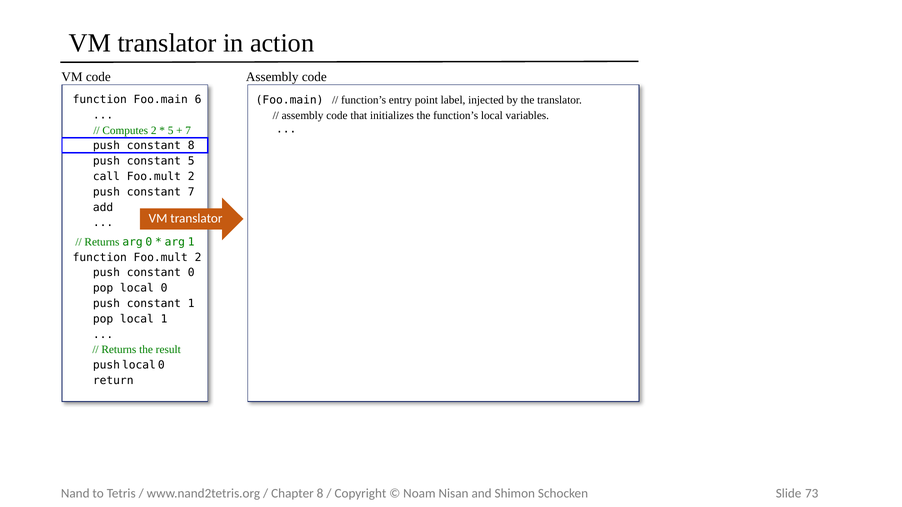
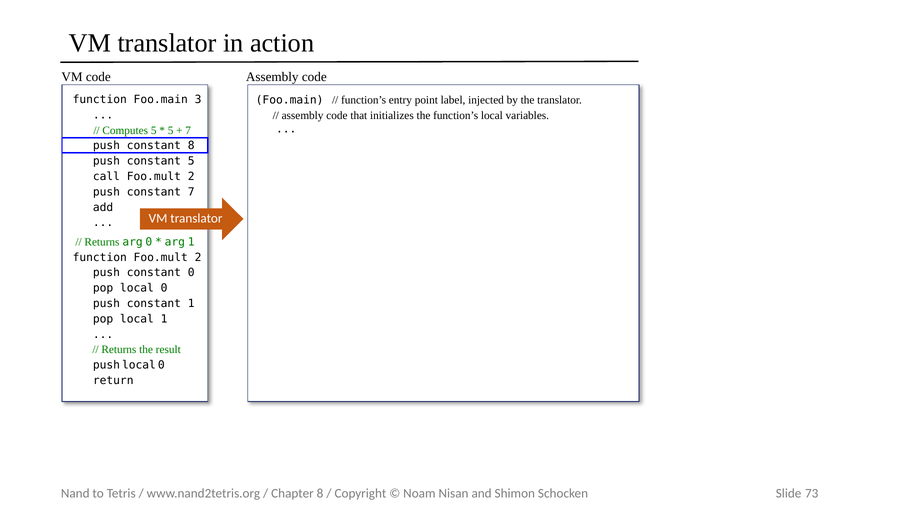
6: 6 -> 3
Computes 2: 2 -> 5
